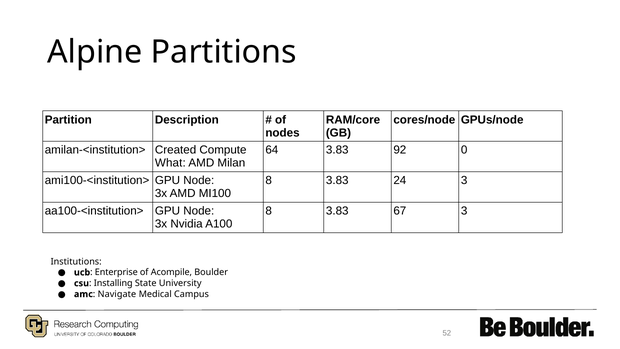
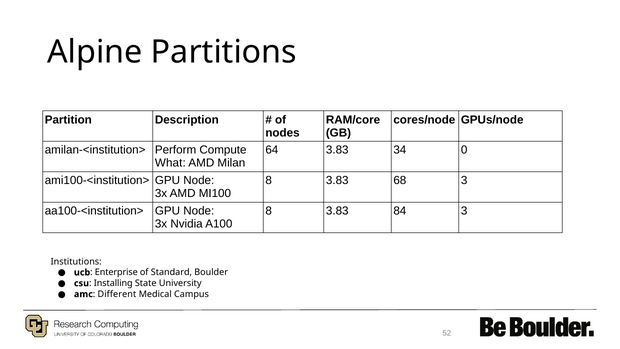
Created: Created -> Perform
92: 92 -> 34
24: 24 -> 68
67: 67 -> 84
Acompile: Acompile -> Standard
Navigate: Navigate -> Different
